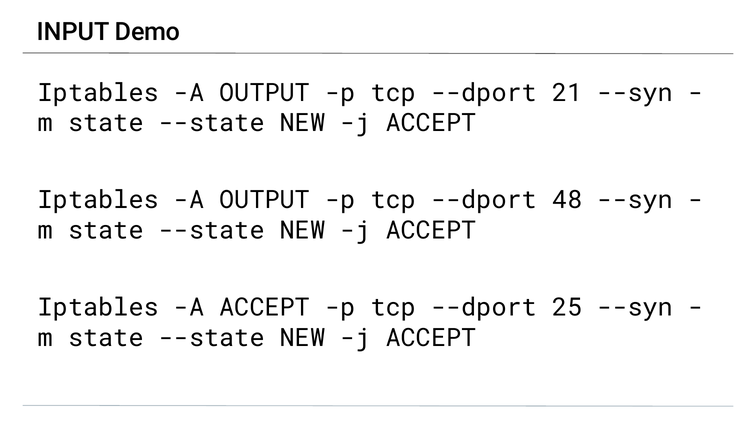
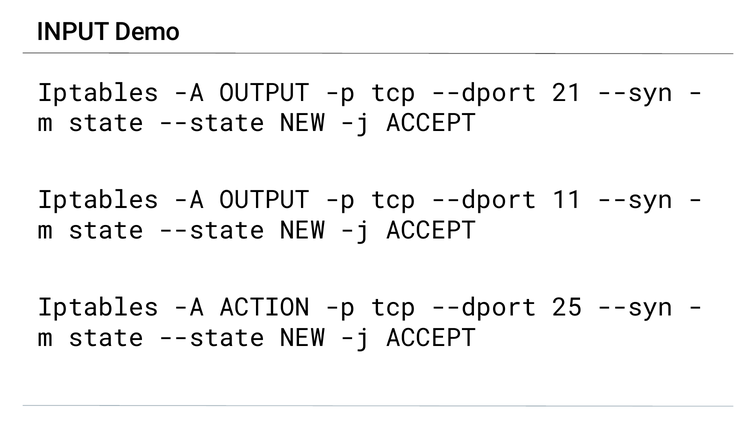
48: 48 -> 11
A ACCEPT: ACCEPT -> ACTION
